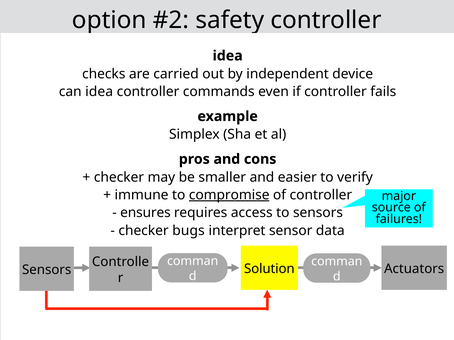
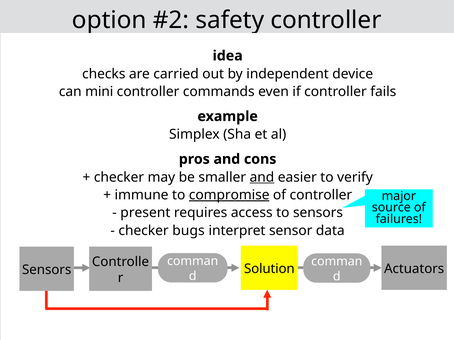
can idea: idea -> mini
and at (262, 177) underline: none -> present
ensures: ensures -> present
